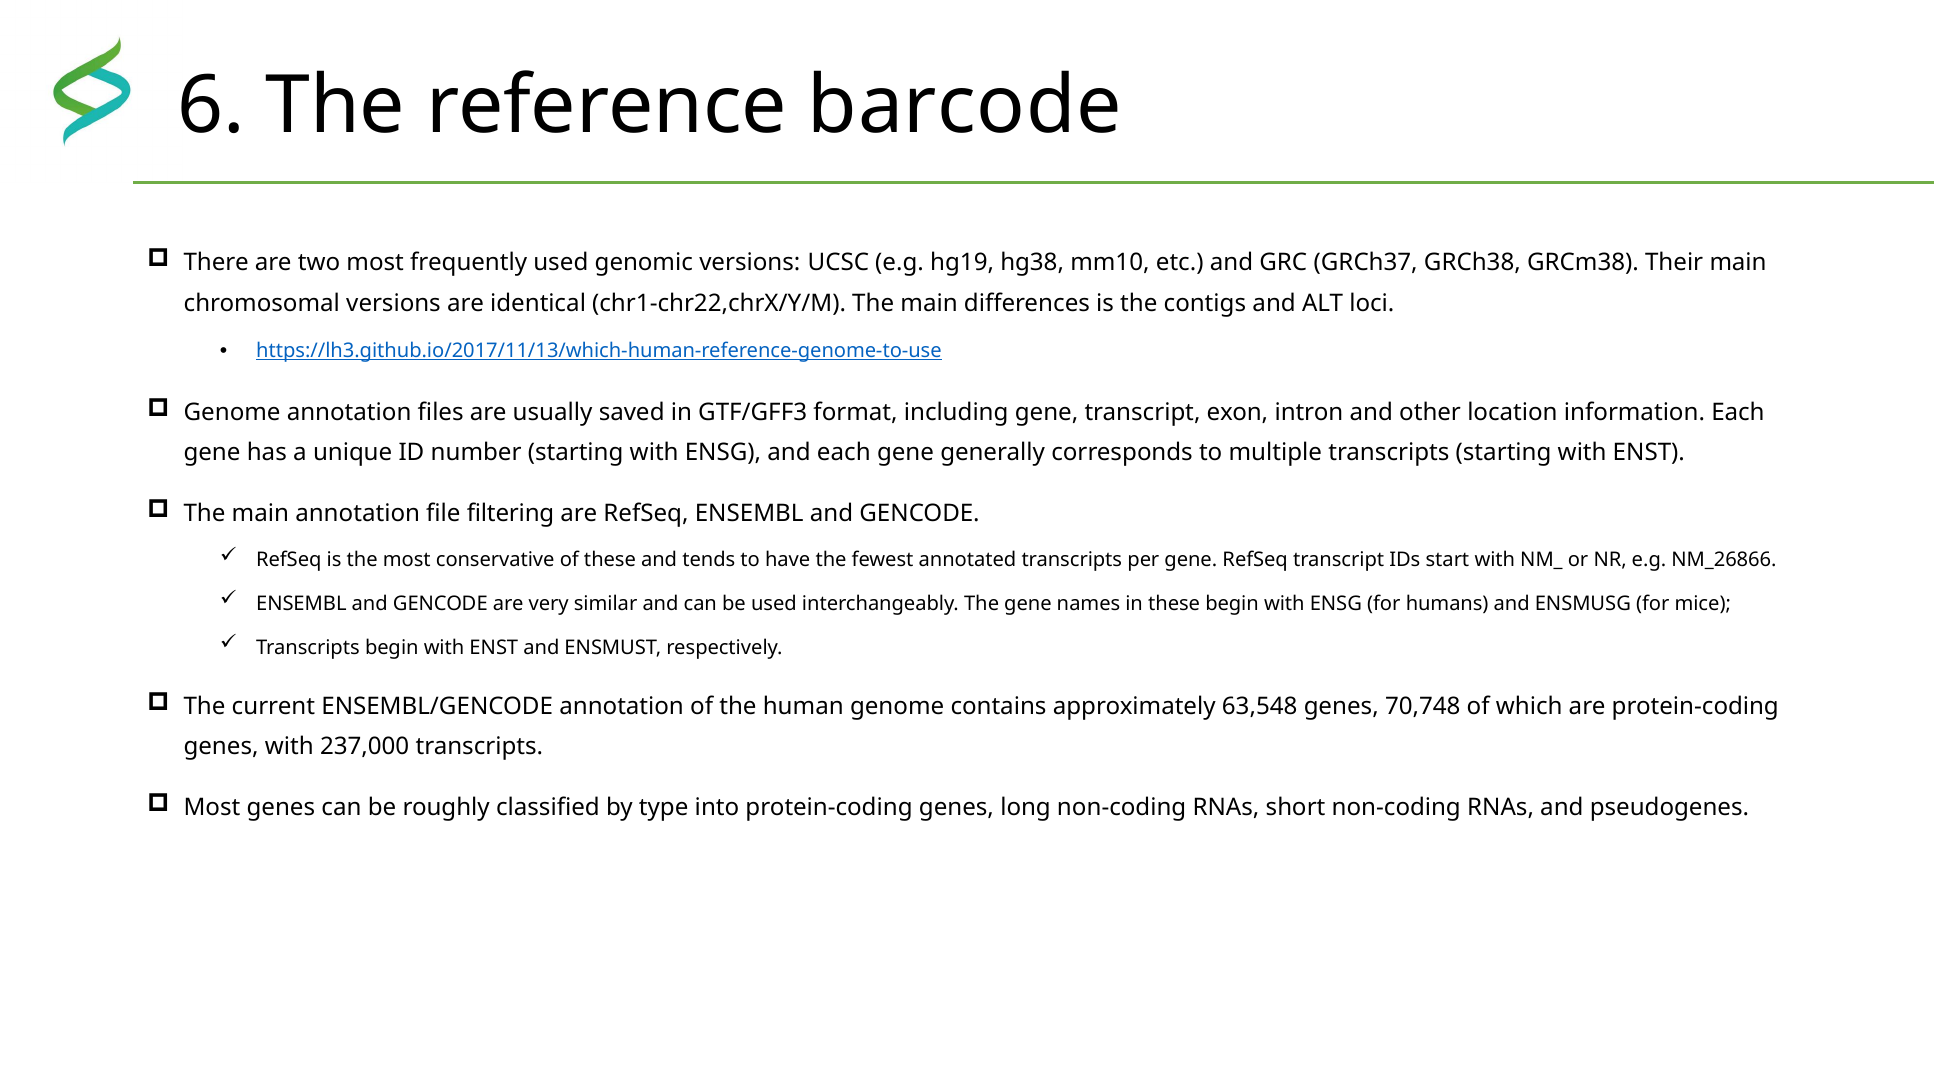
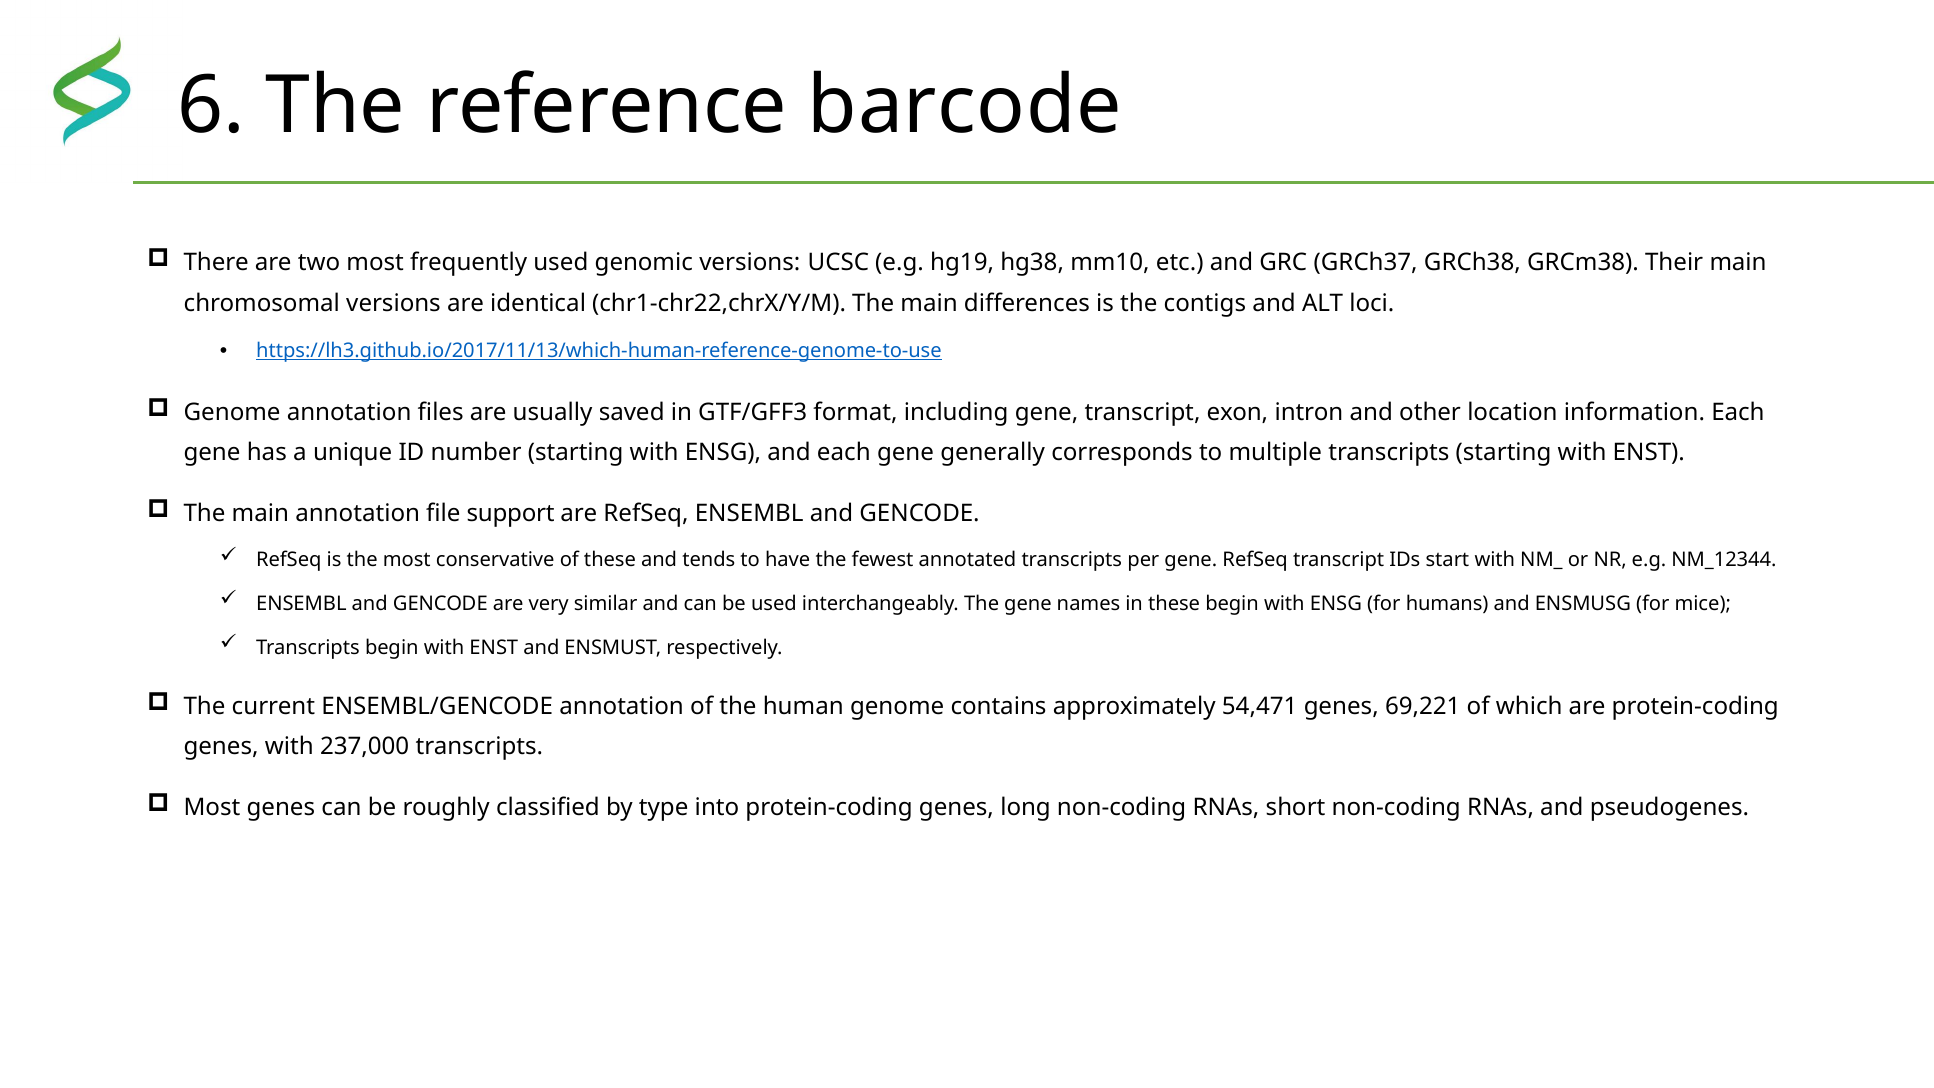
filtering: filtering -> support
NM_26866: NM_26866 -> NM_12344
63,548: 63,548 -> 54,471
70,748: 70,748 -> 69,221
